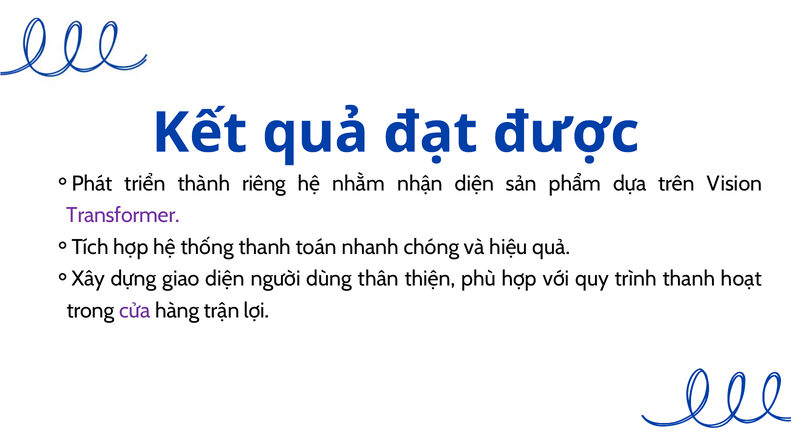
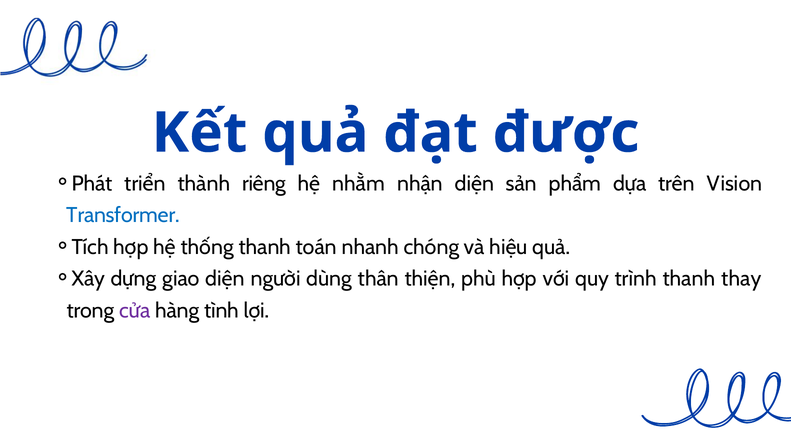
Transformer colour: purple -> blue
hoạt: hoạt -> thay
trận: trận -> tình
